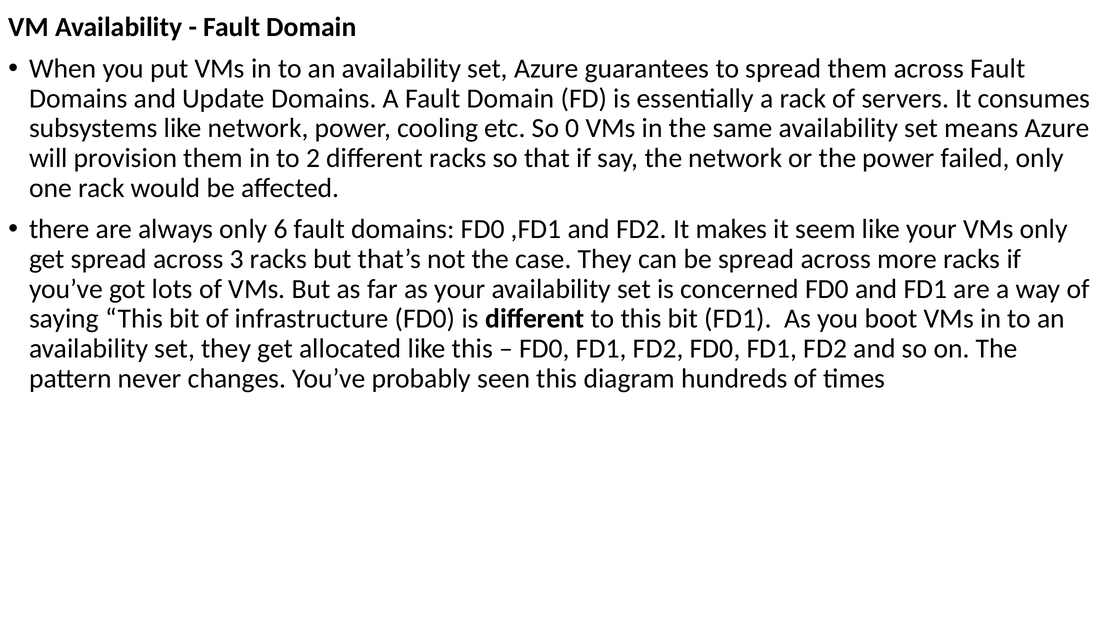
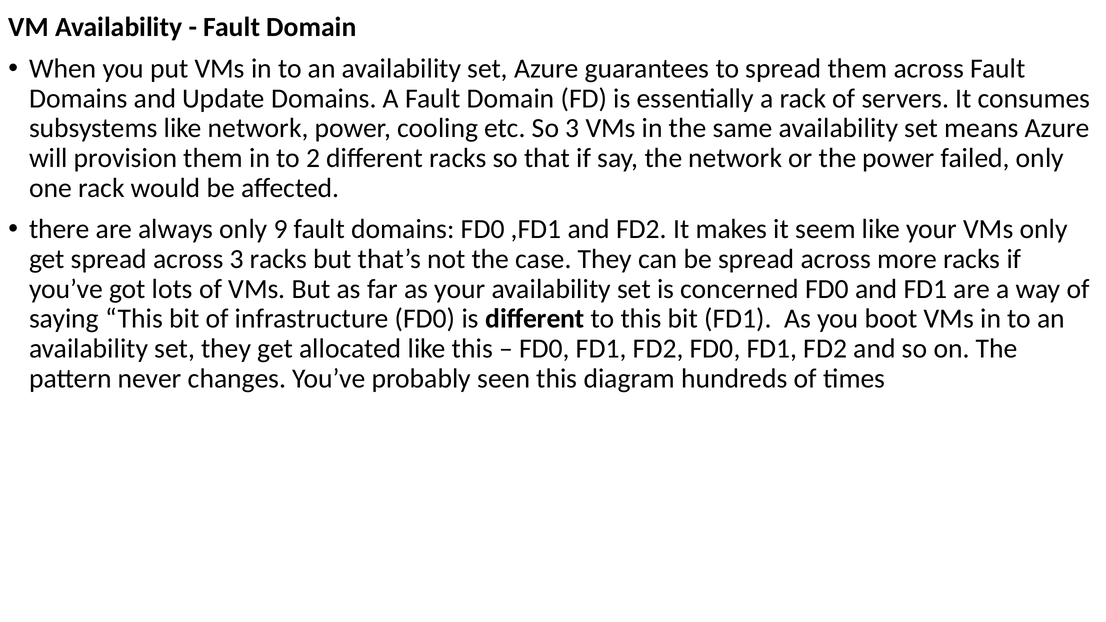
So 0: 0 -> 3
6: 6 -> 9
